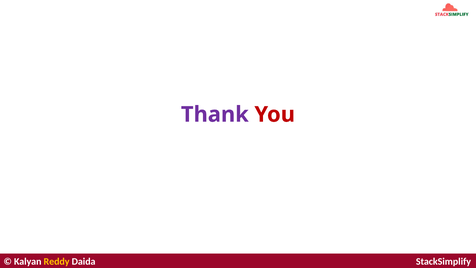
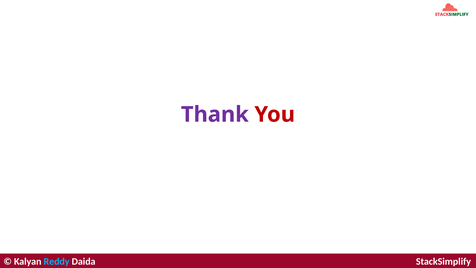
Reddy colour: yellow -> light blue
